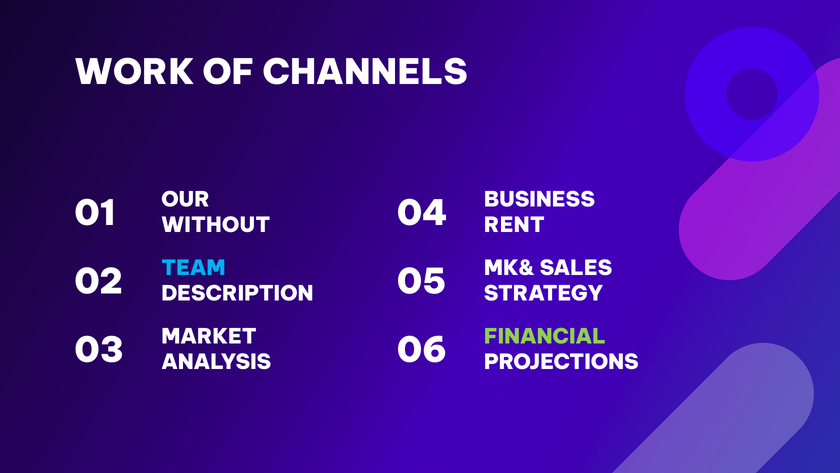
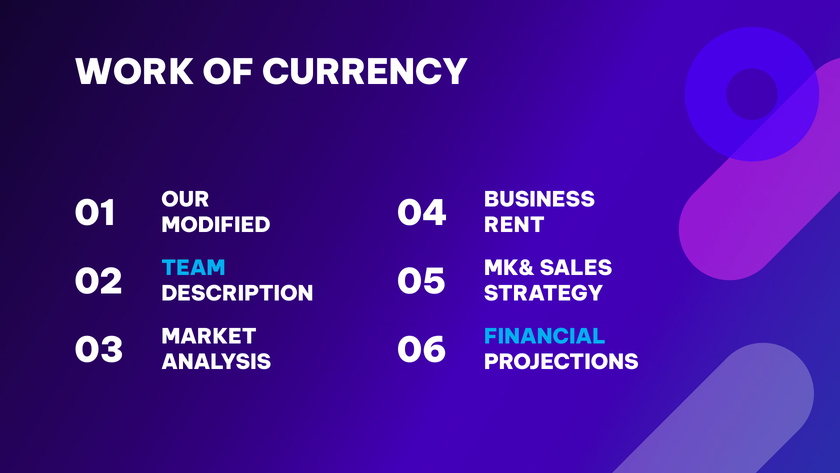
CHANNELS: CHANNELS -> CURRENCY
WITHOUT: WITHOUT -> MODIFIED
FINANCIAL colour: light green -> light blue
